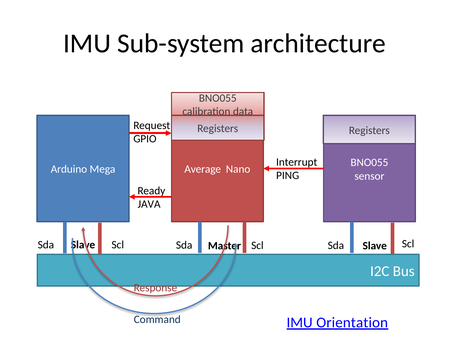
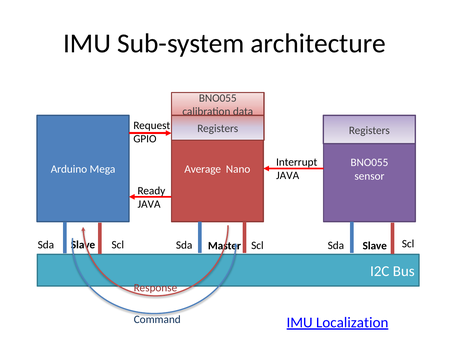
PING at (288, 175): PING -> JAVA
Orientation: Orientation -> Localization
